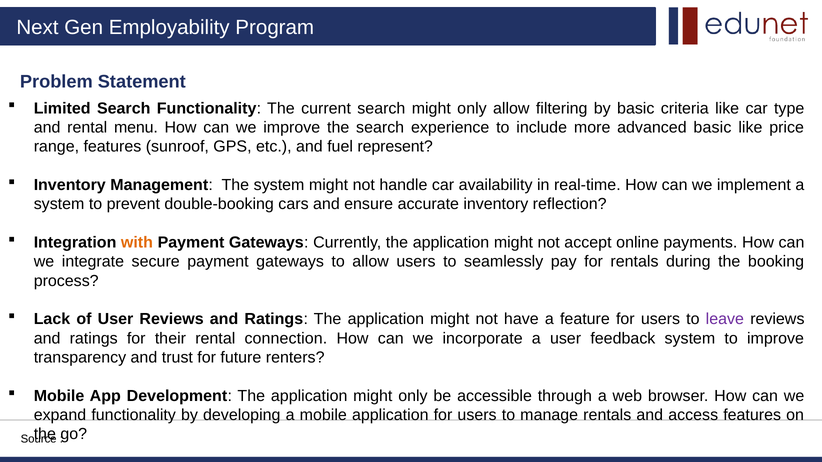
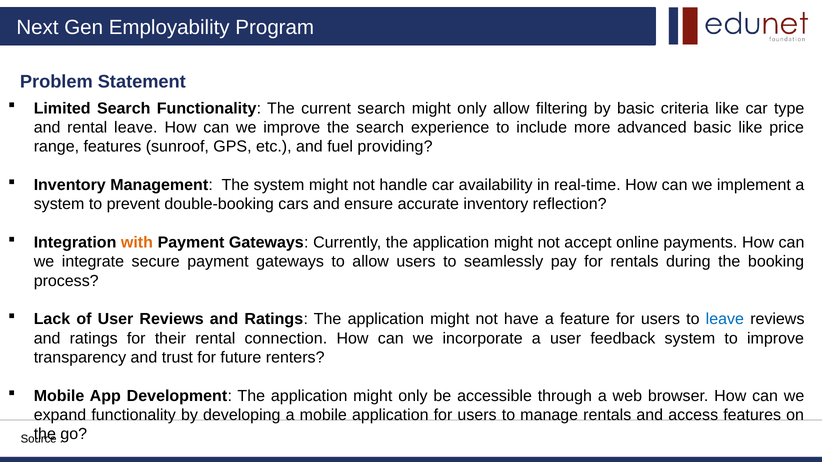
rental menu: menu -> leave
represent: represent -> providing
leave at (725, 319) colour: purple -> blue
